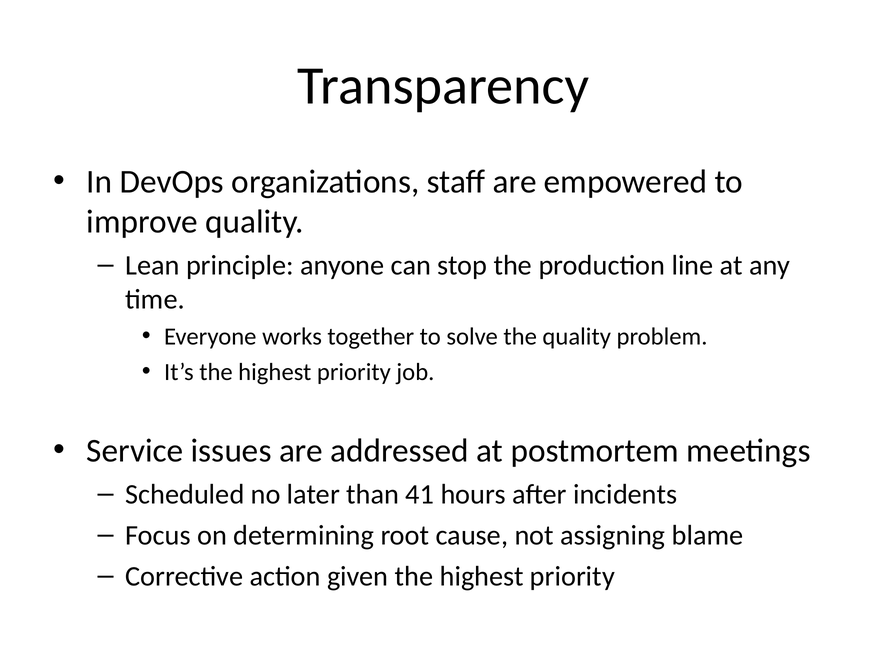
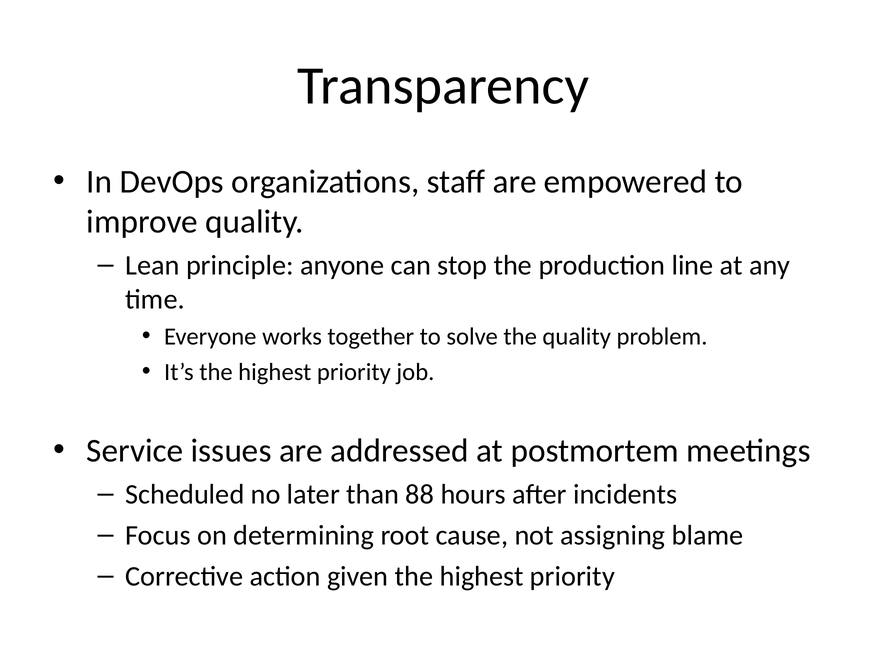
41: 41 -> 88
